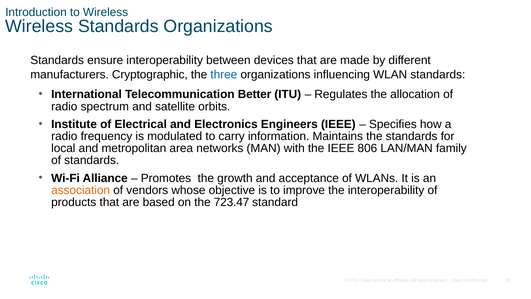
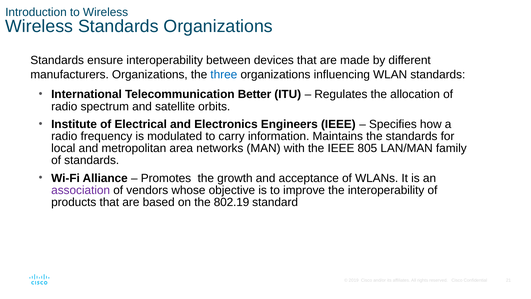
manufacturers Cryptographic: Cryptographic -> Organizations
806: 806 -> 805
association colour: orange -> purple
723.47: 723.47 -> 802.19
